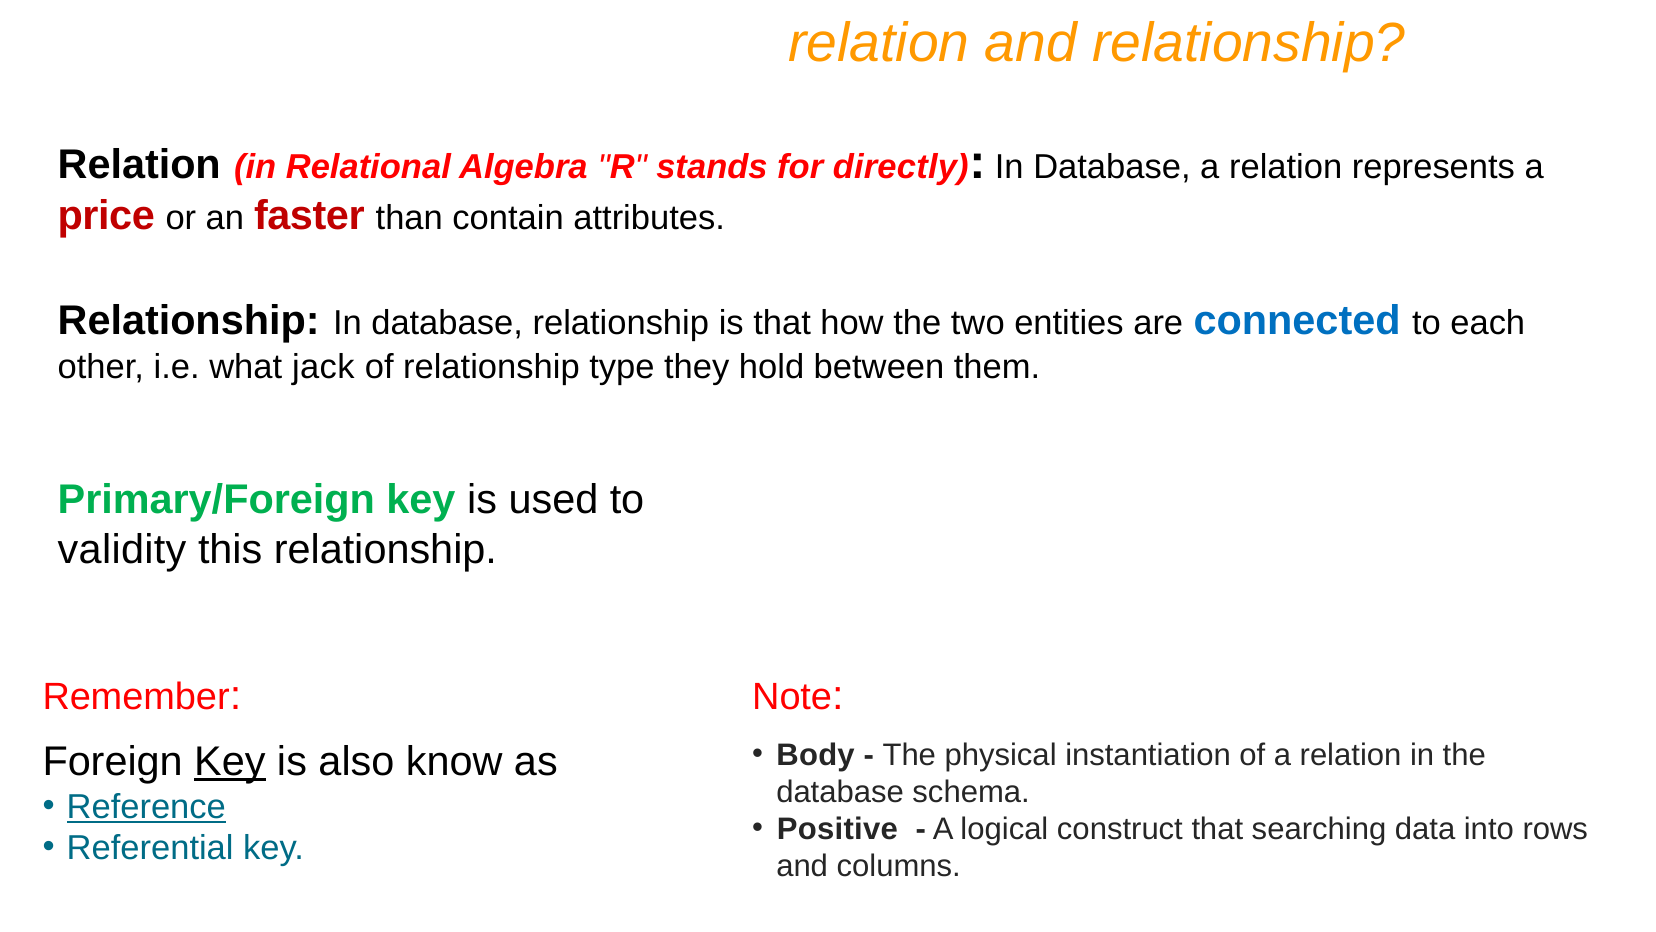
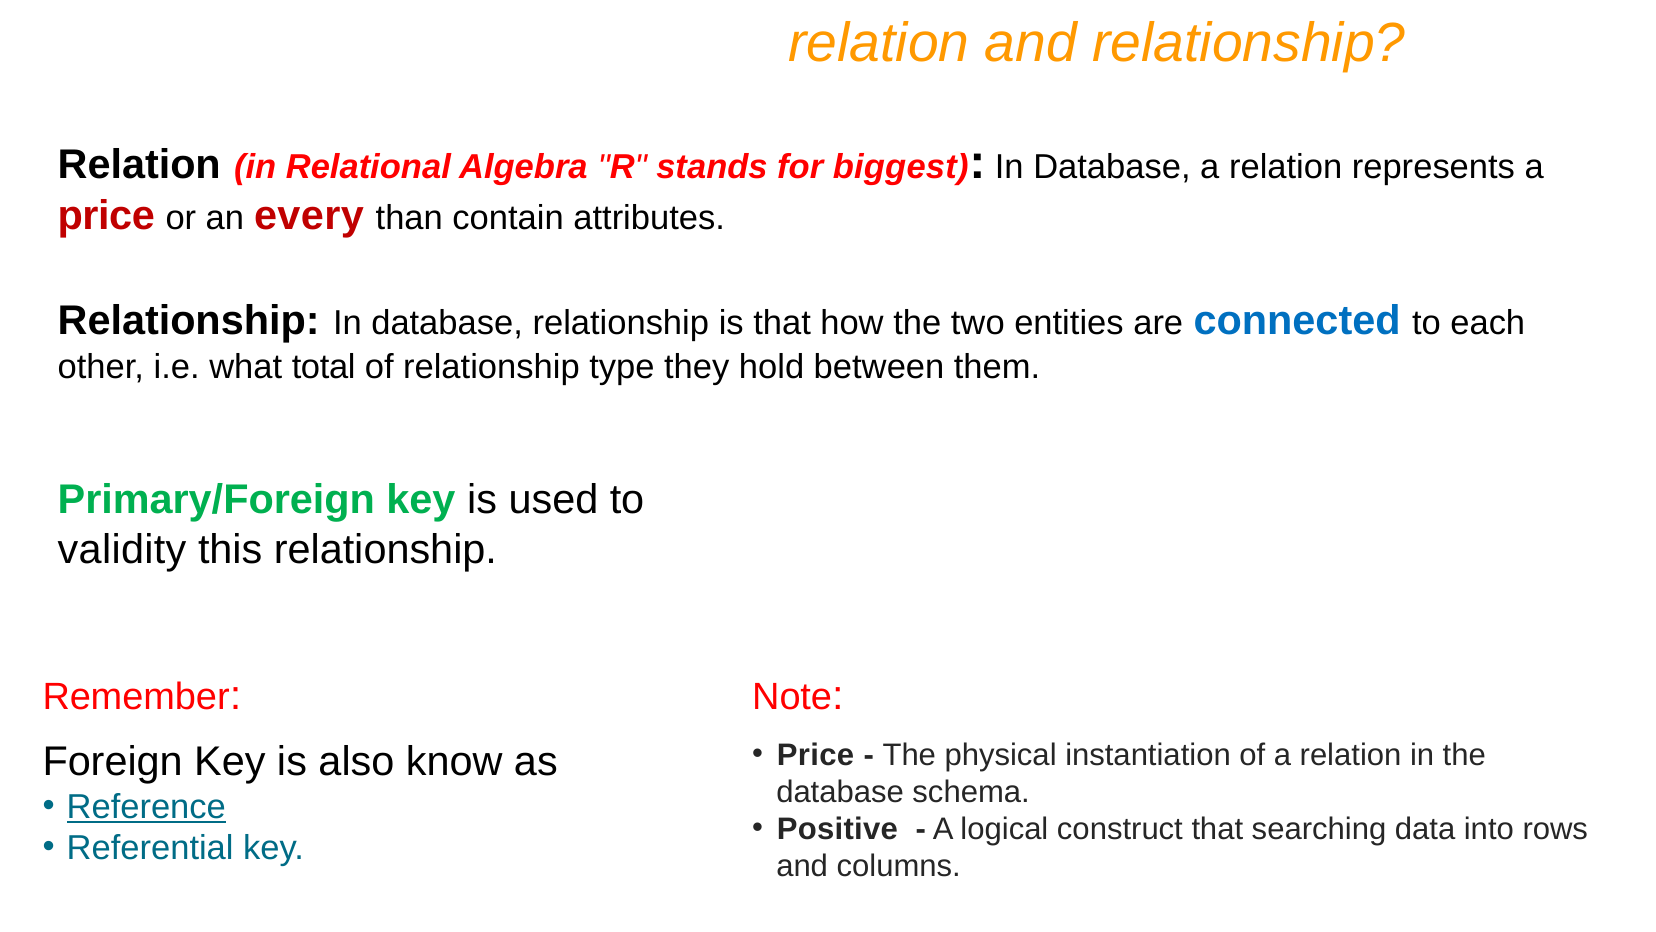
directly: directly -> biggest
faster: faster -> every
jack: jack -> total
Body at (816, 754): Body -> Price
Key at (230, 761) underline: present -> none
